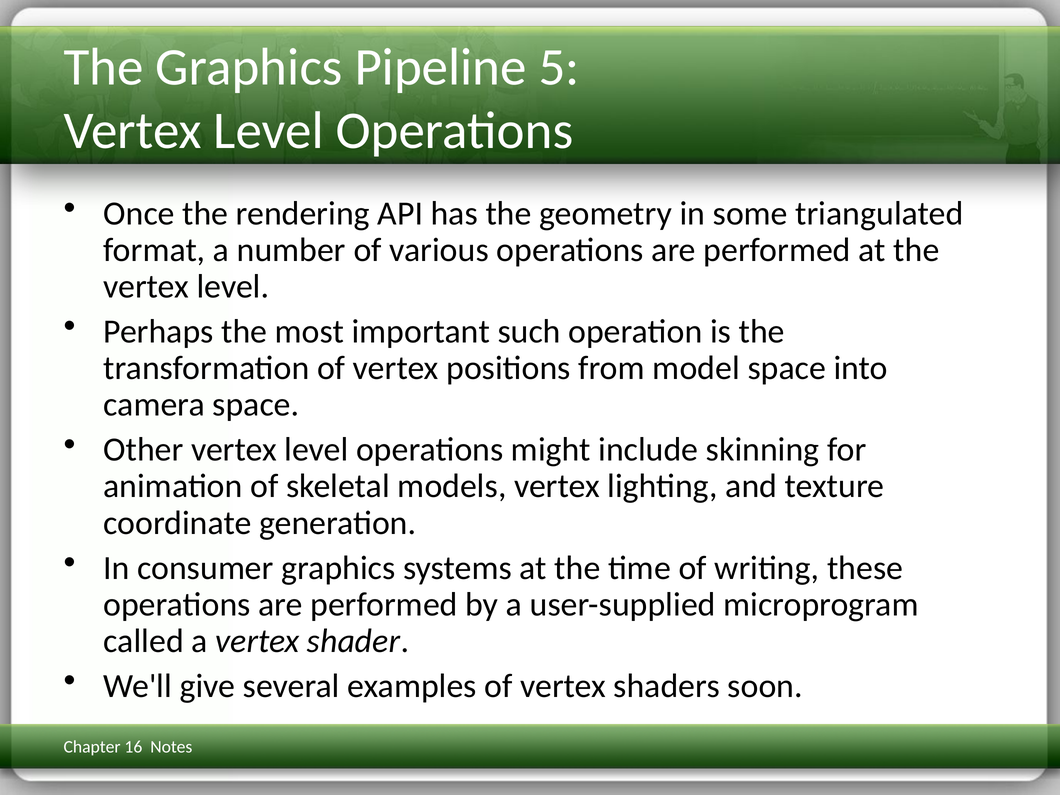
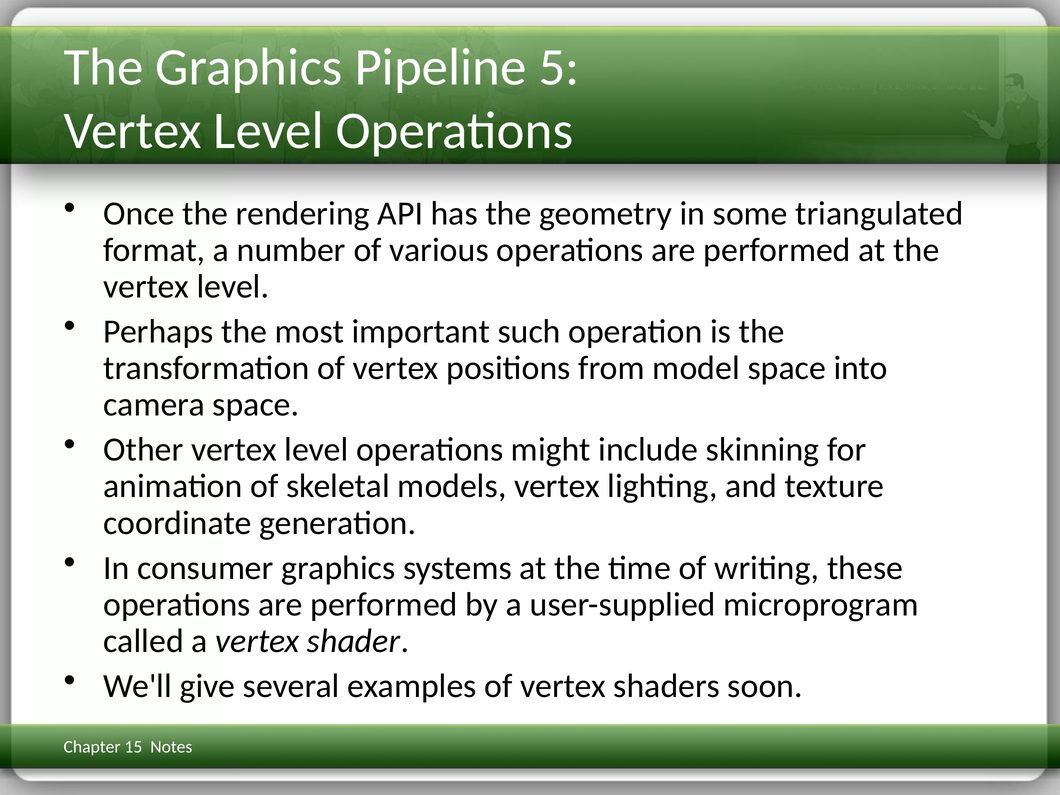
16: 16 -> 15
